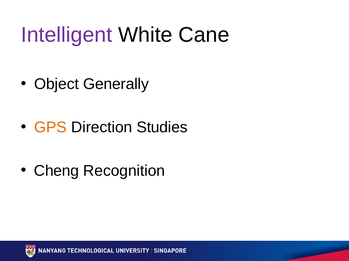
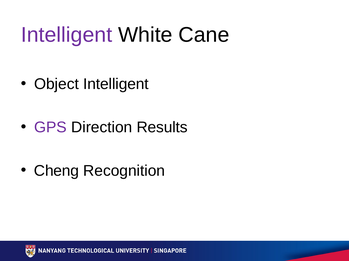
Object Generally: Generally -> Intelligent
GPS colour: orange -> purple
Studies: Studies -> Results
